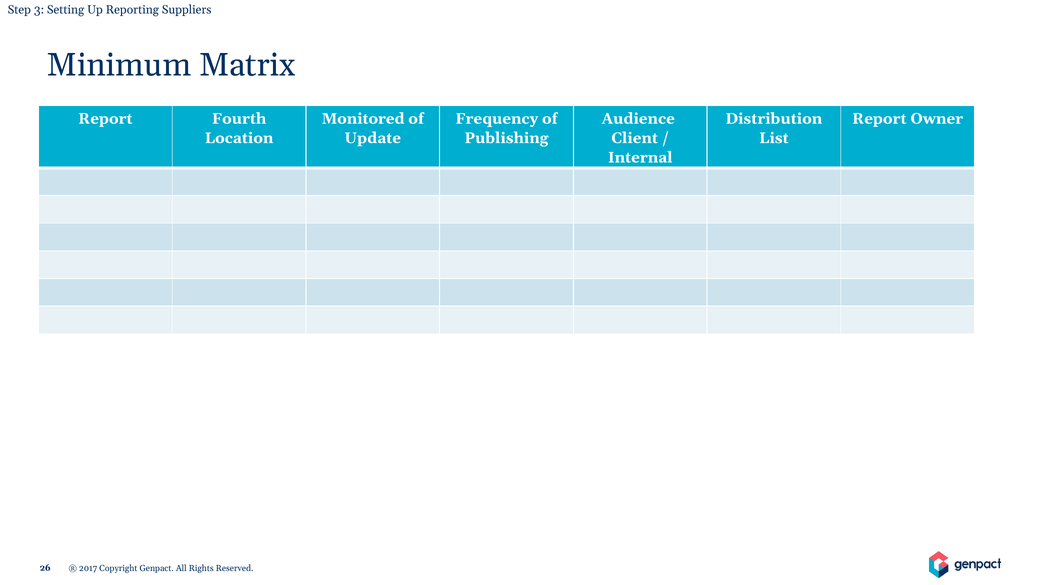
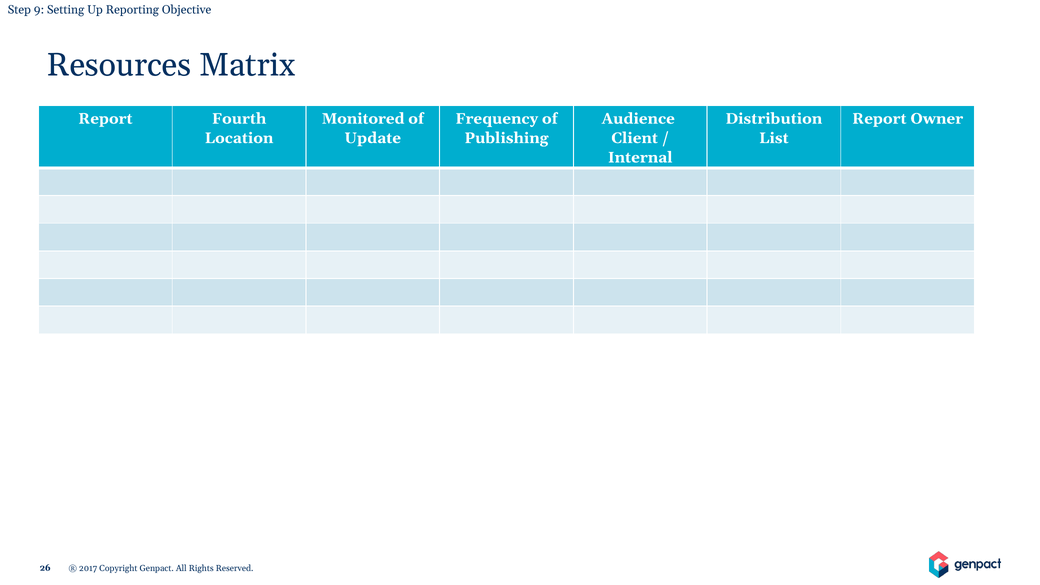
3: 3 -> 9
Suppliers: Suppliers -> Objective
Minimum: Minimum -> Resources
